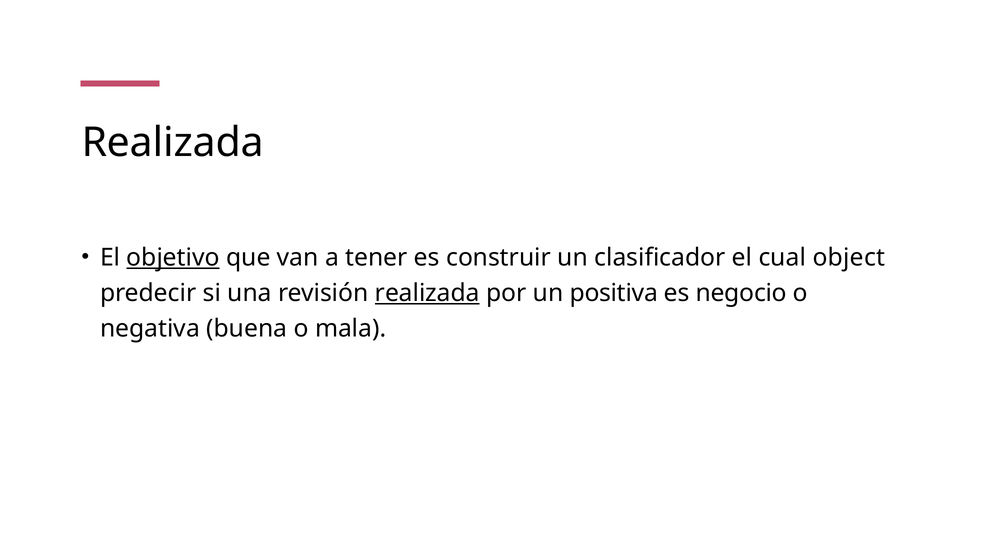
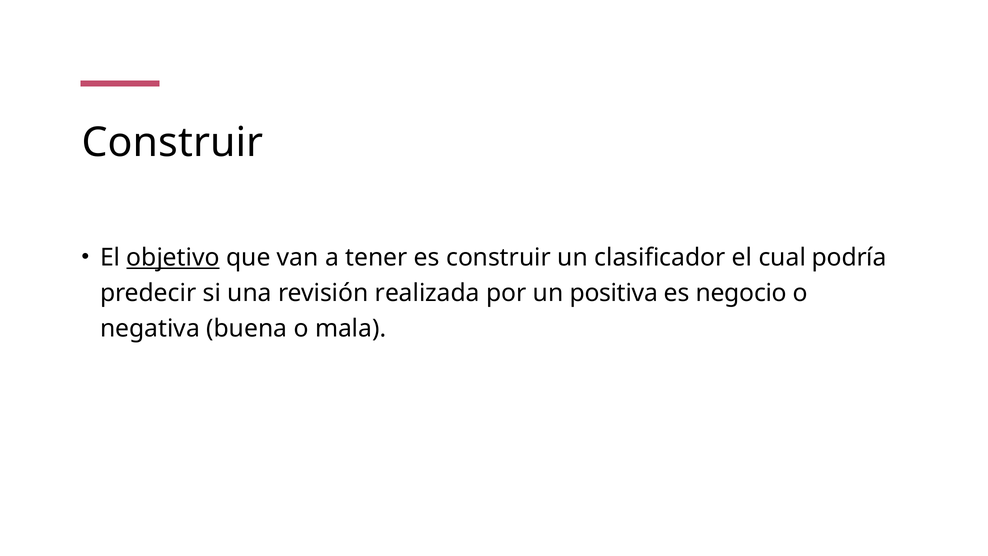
Realizada at (173, 142): Realizada -> Construir
object: object -> podría
realizada at (427, 293) underline: present -> none
